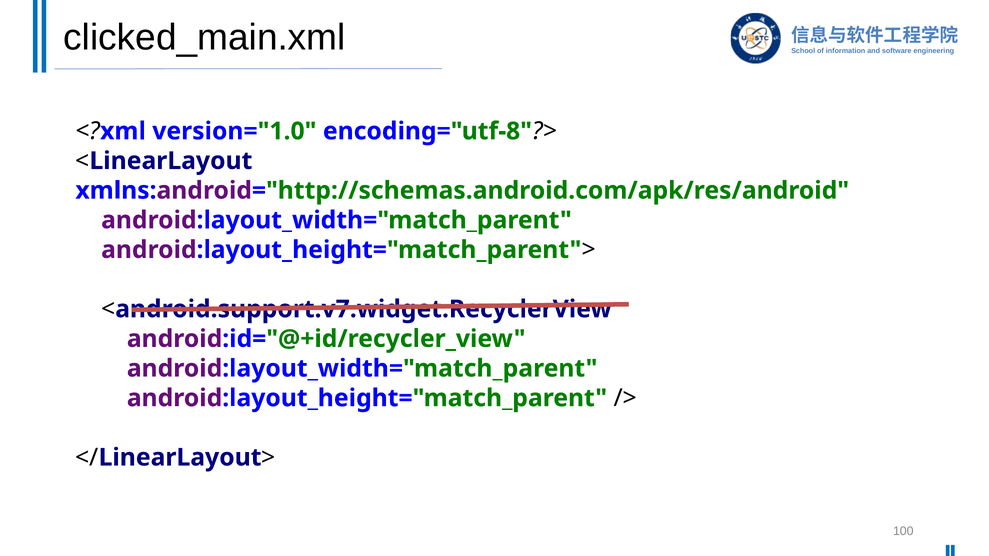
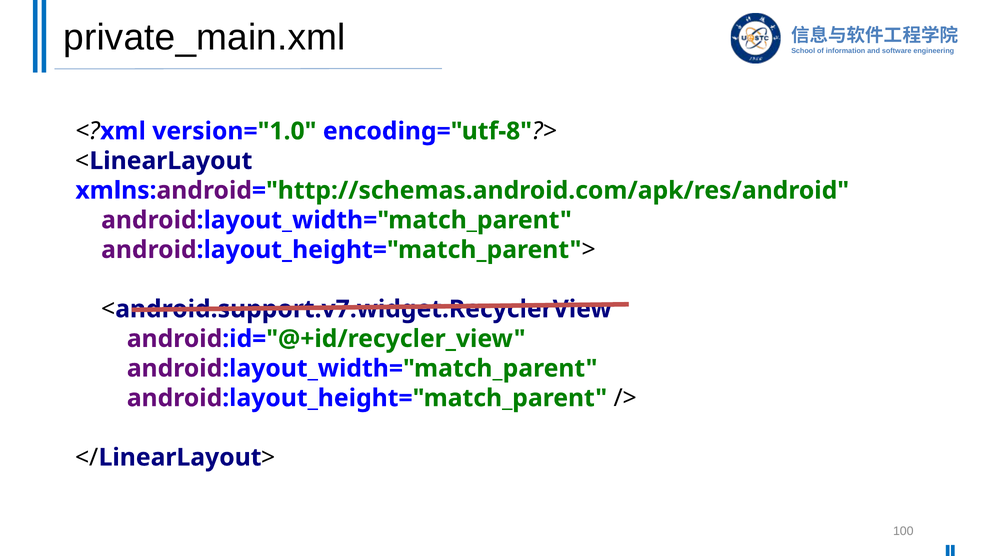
clicked_main.xml: clicked_main.xml -> private_main.xml
